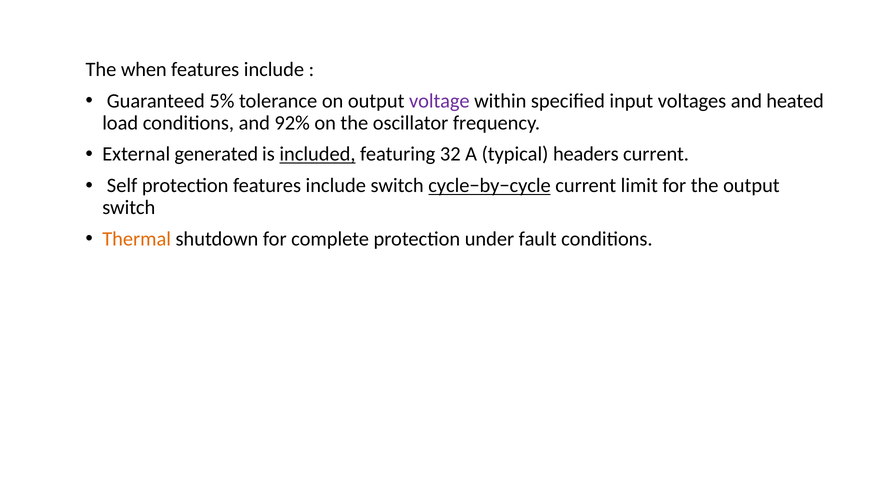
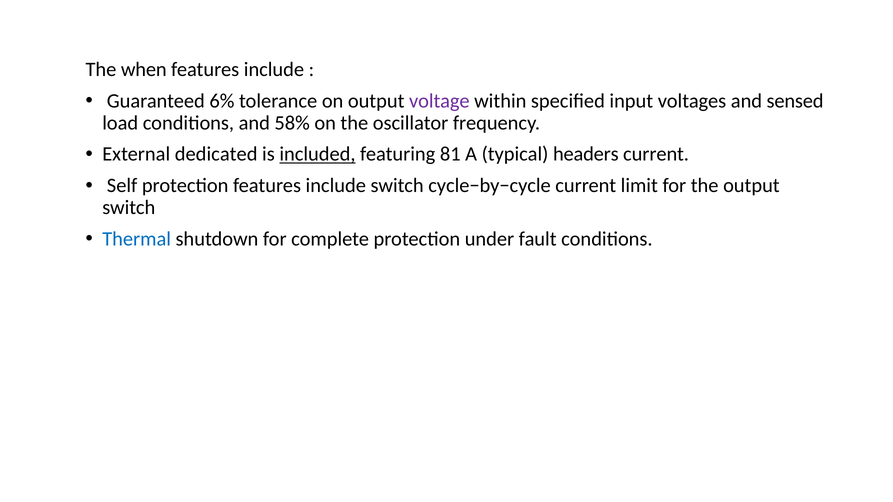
5%: 5% -> 6%
heated: heated -> sensed
92%: 92% -> 58%
generated: generated -> dedicated
32: 32 -> 81
cycle−by−cycle underline: present -> none
Thermal colour: orange -> blue
